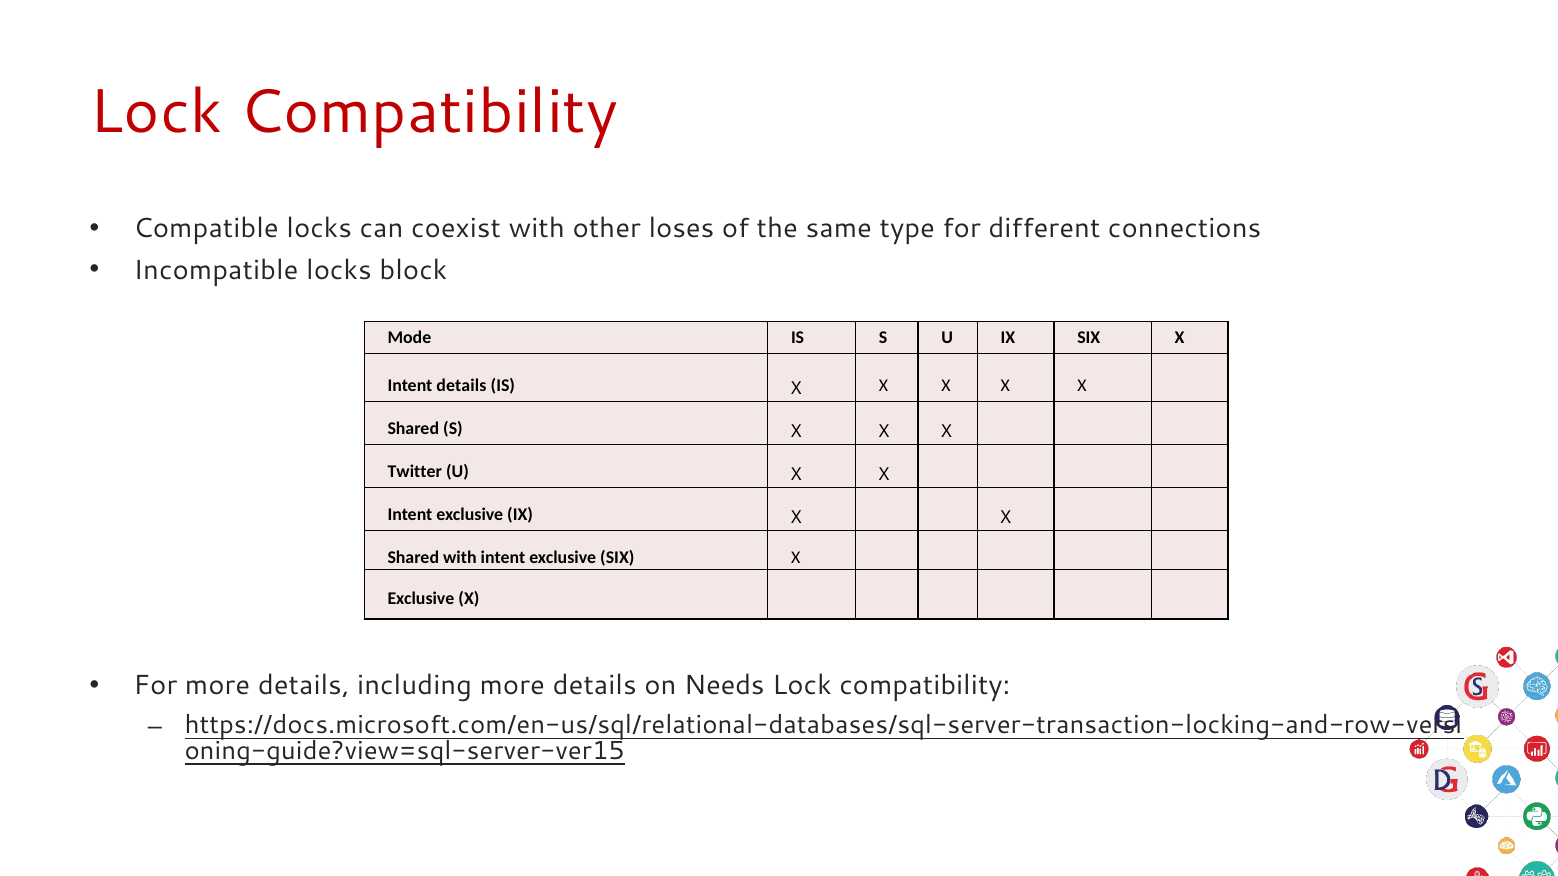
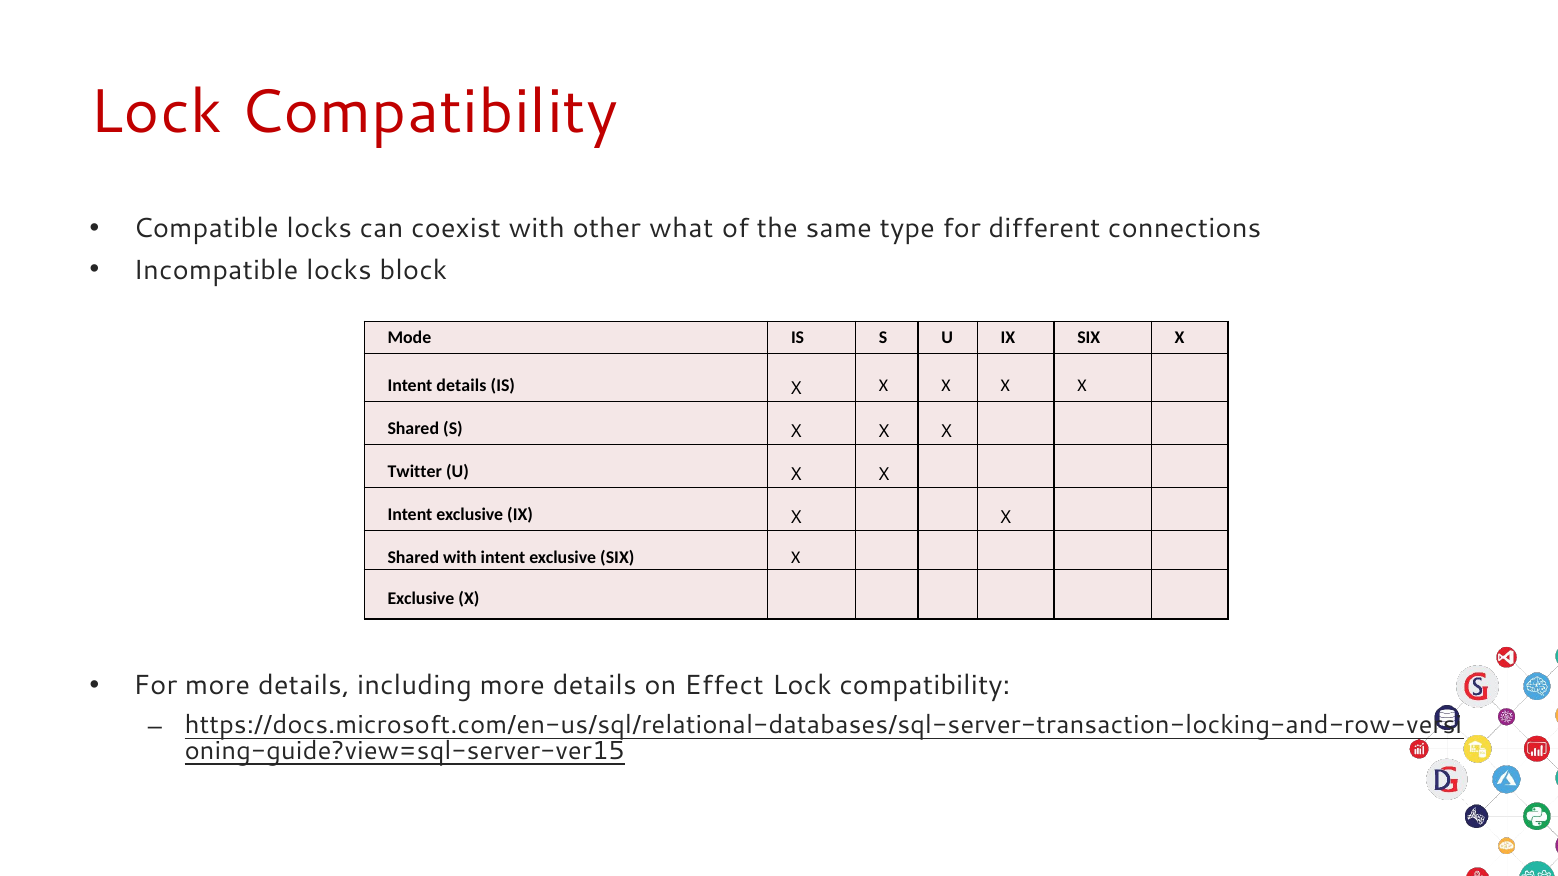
loses: loses -> what
Needs: Needs -> Effect
